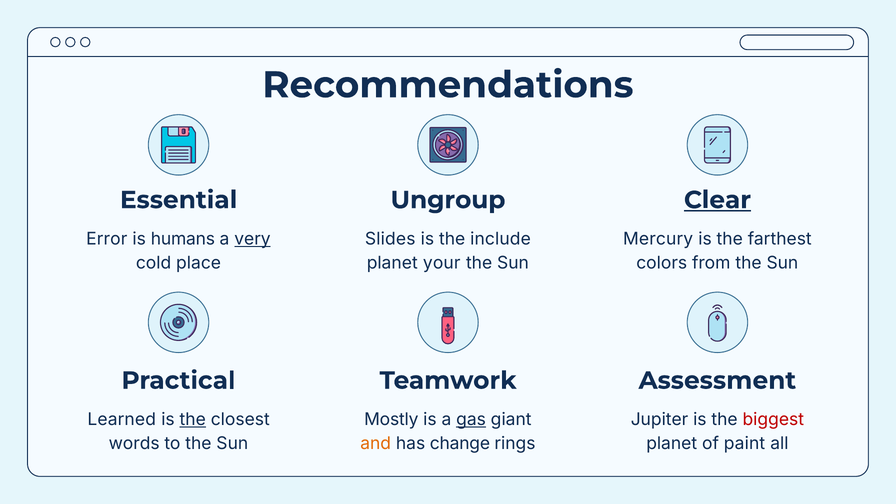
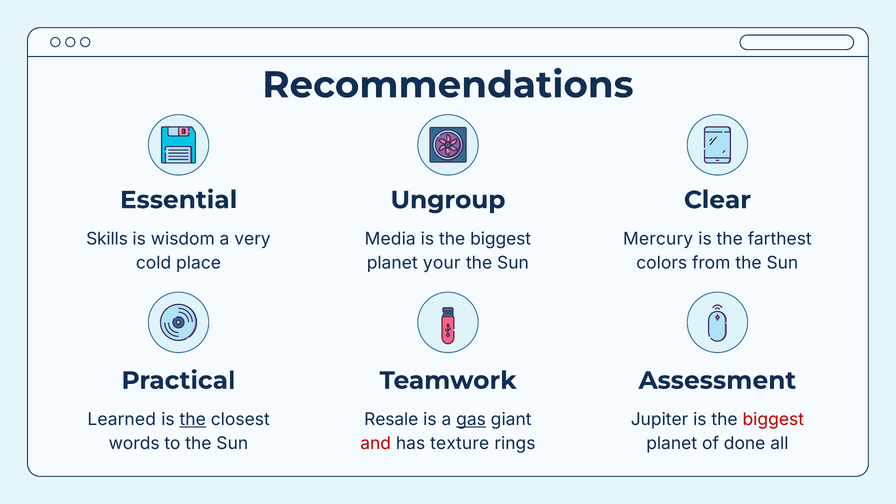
Clear underline: present -> none
Error: Error -> Skills
humans: humans -> wisdom
very underline: present -> none
Slides: Slides -> Media
include at (501, 239): include -> biggest
Mostly: Mostly -> Resale
and colour: orange -> red
change: change -> texture
paint: paint -> done
